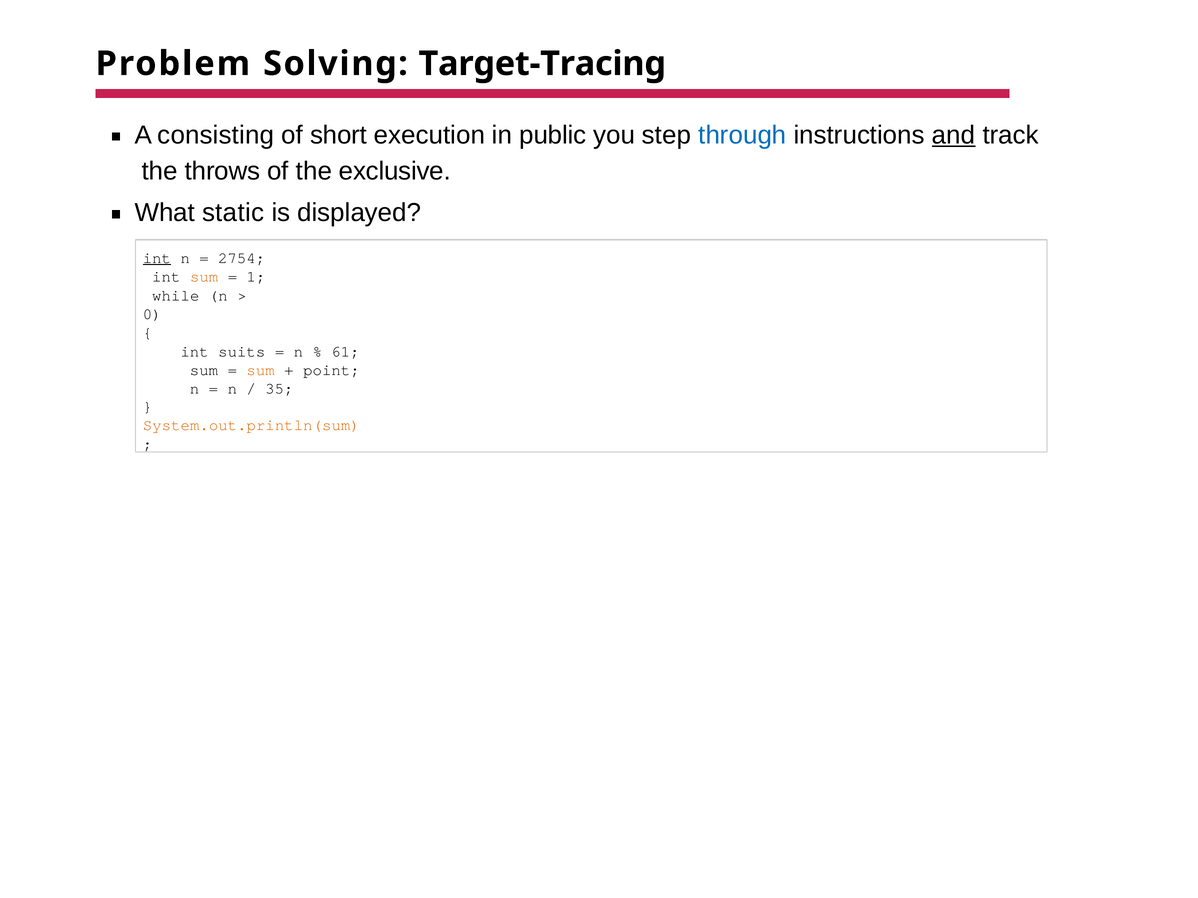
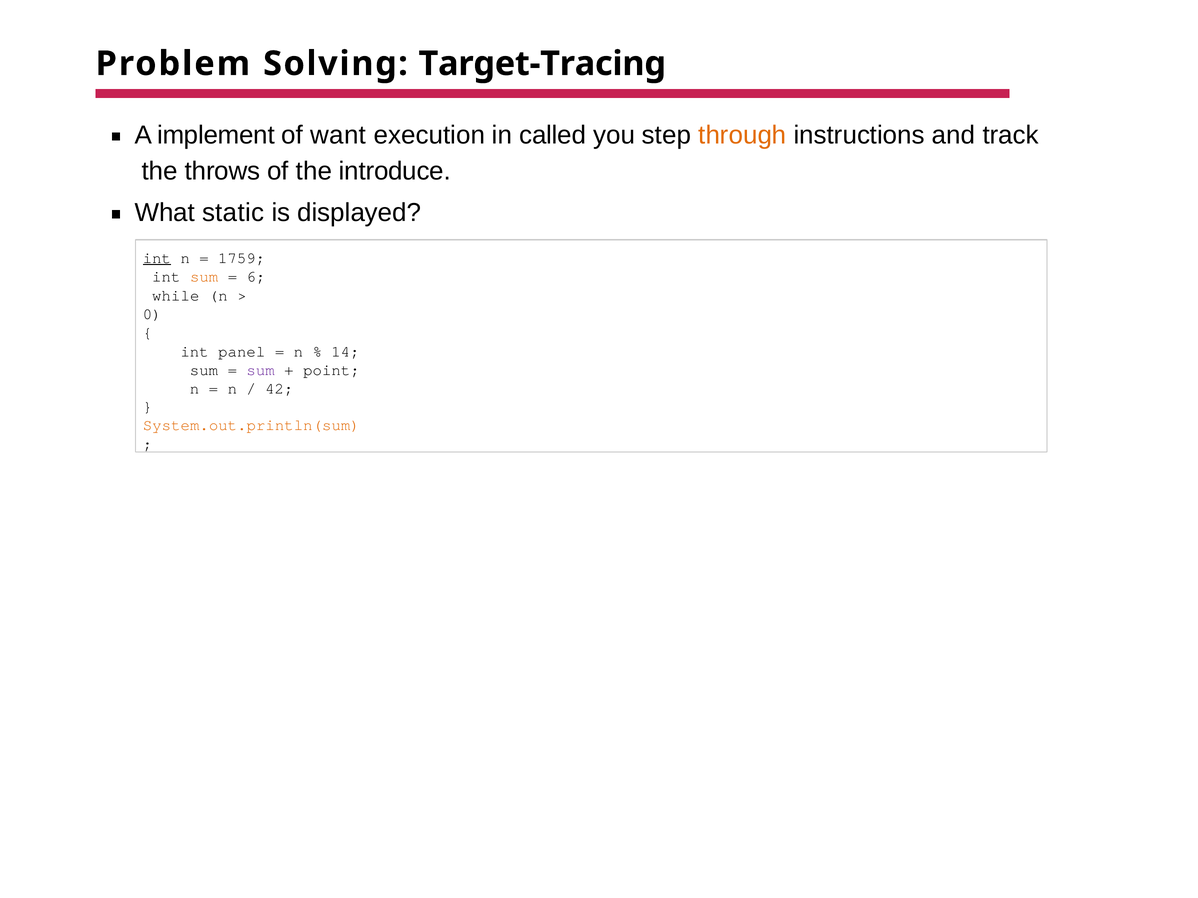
consisting: consisting -> implement
short: short -> want
public: public -> called
through colour: blue -> orange
and underline: present -> none
exclusive: exclusive -> introduce
2754: 2754 -> 1759
1: 1 -> 6
suits: suits -> panel
61: 61 -> 14
sum at (261, 371) colour: orange -> purple
35: 35 -> 42
